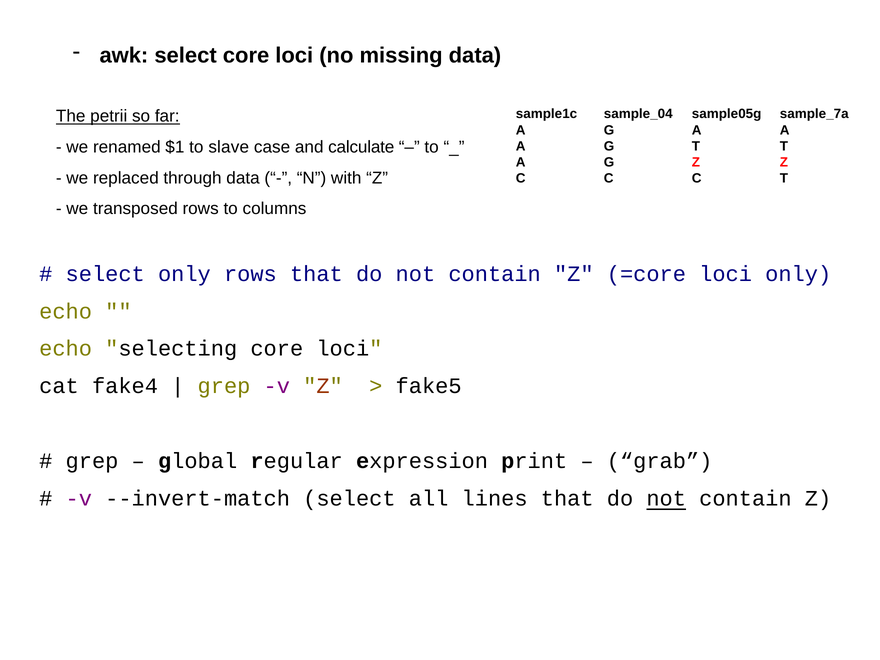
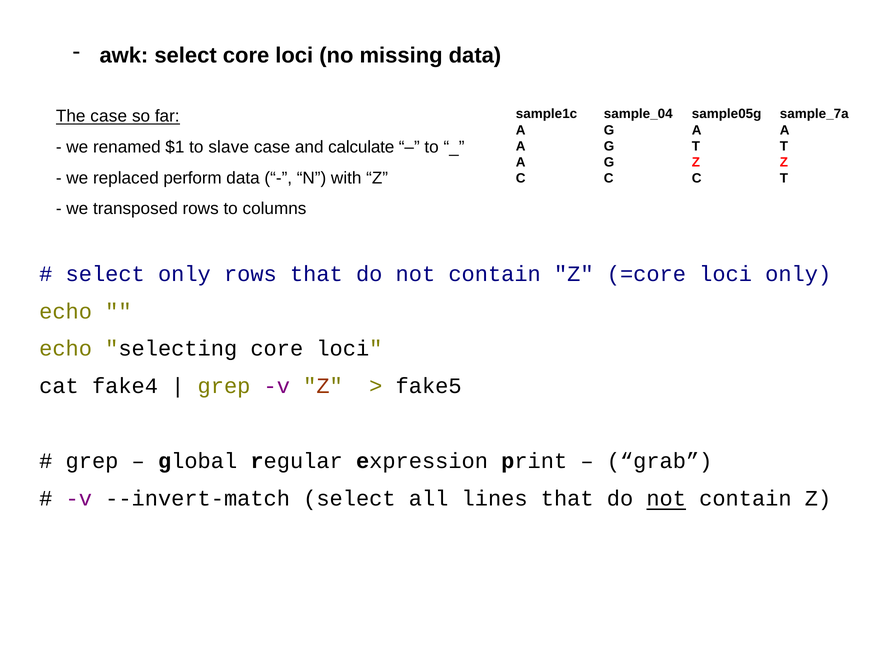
The petrii: petrii -> case
through: through -> perform
